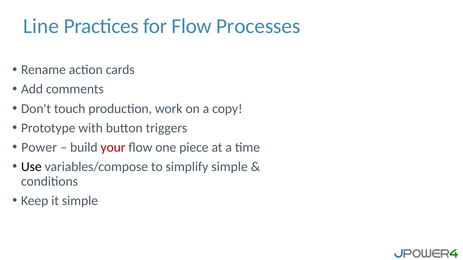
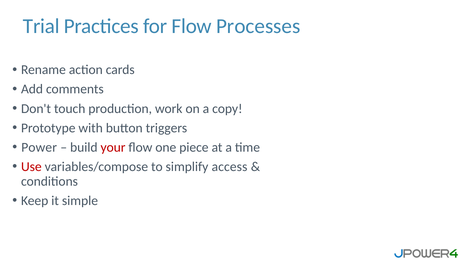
Line: Line -> Trial
Use colour: black -> red
simplify simple: simple -> access
